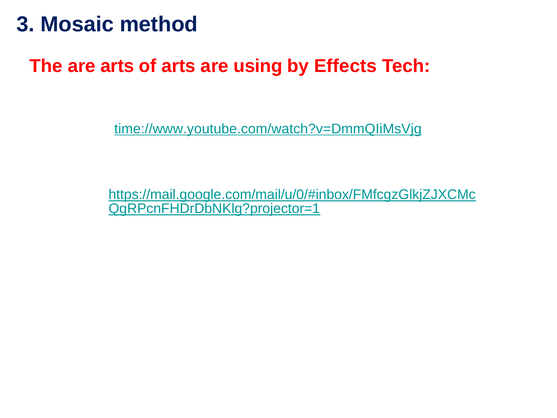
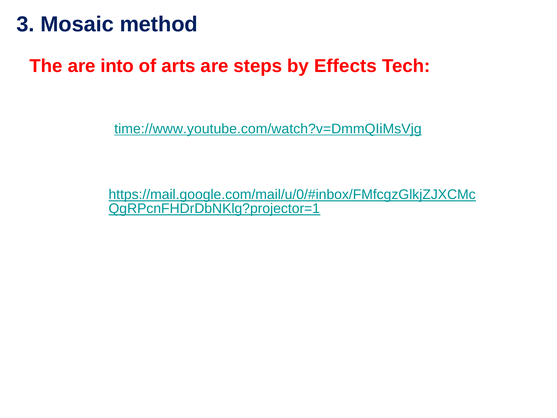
are arts: arts -> into
using: using -> steps
